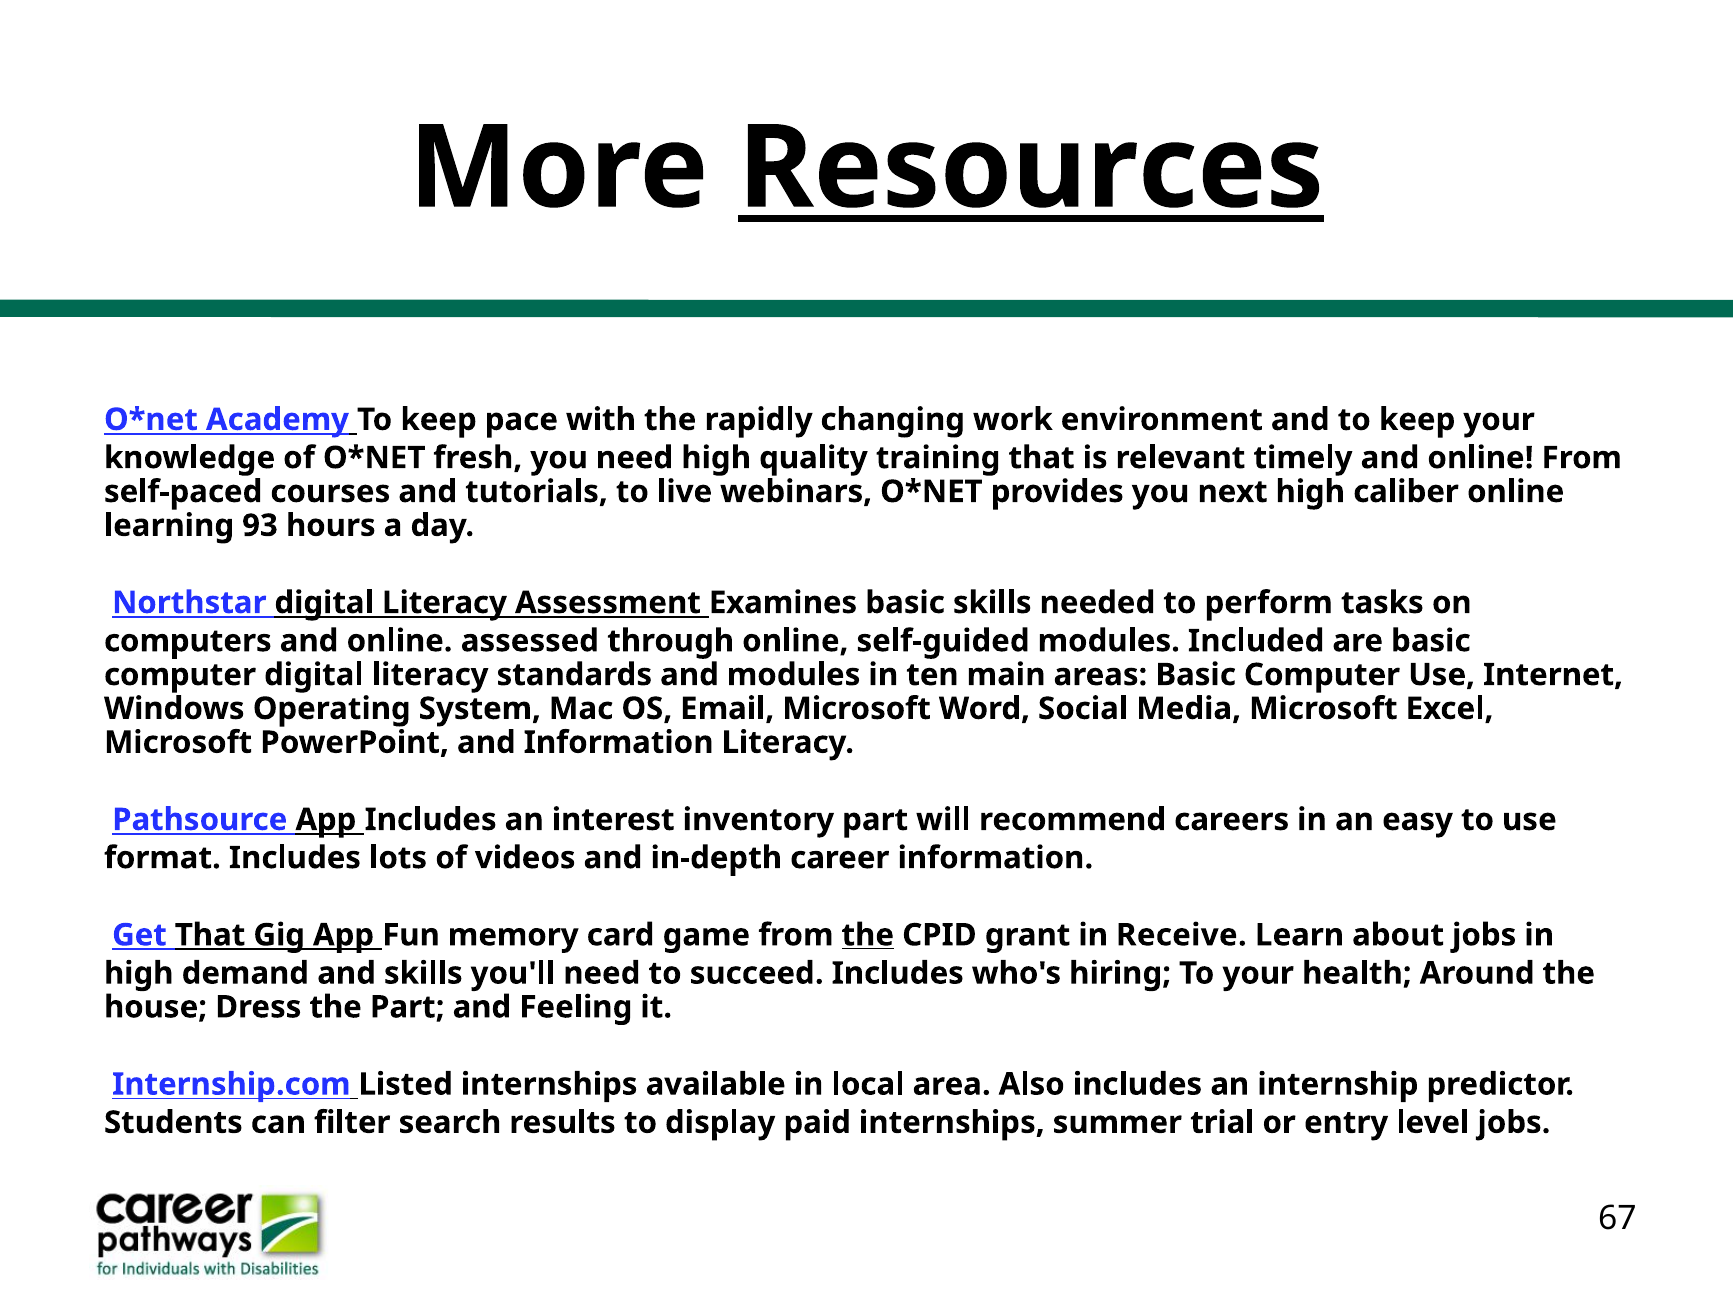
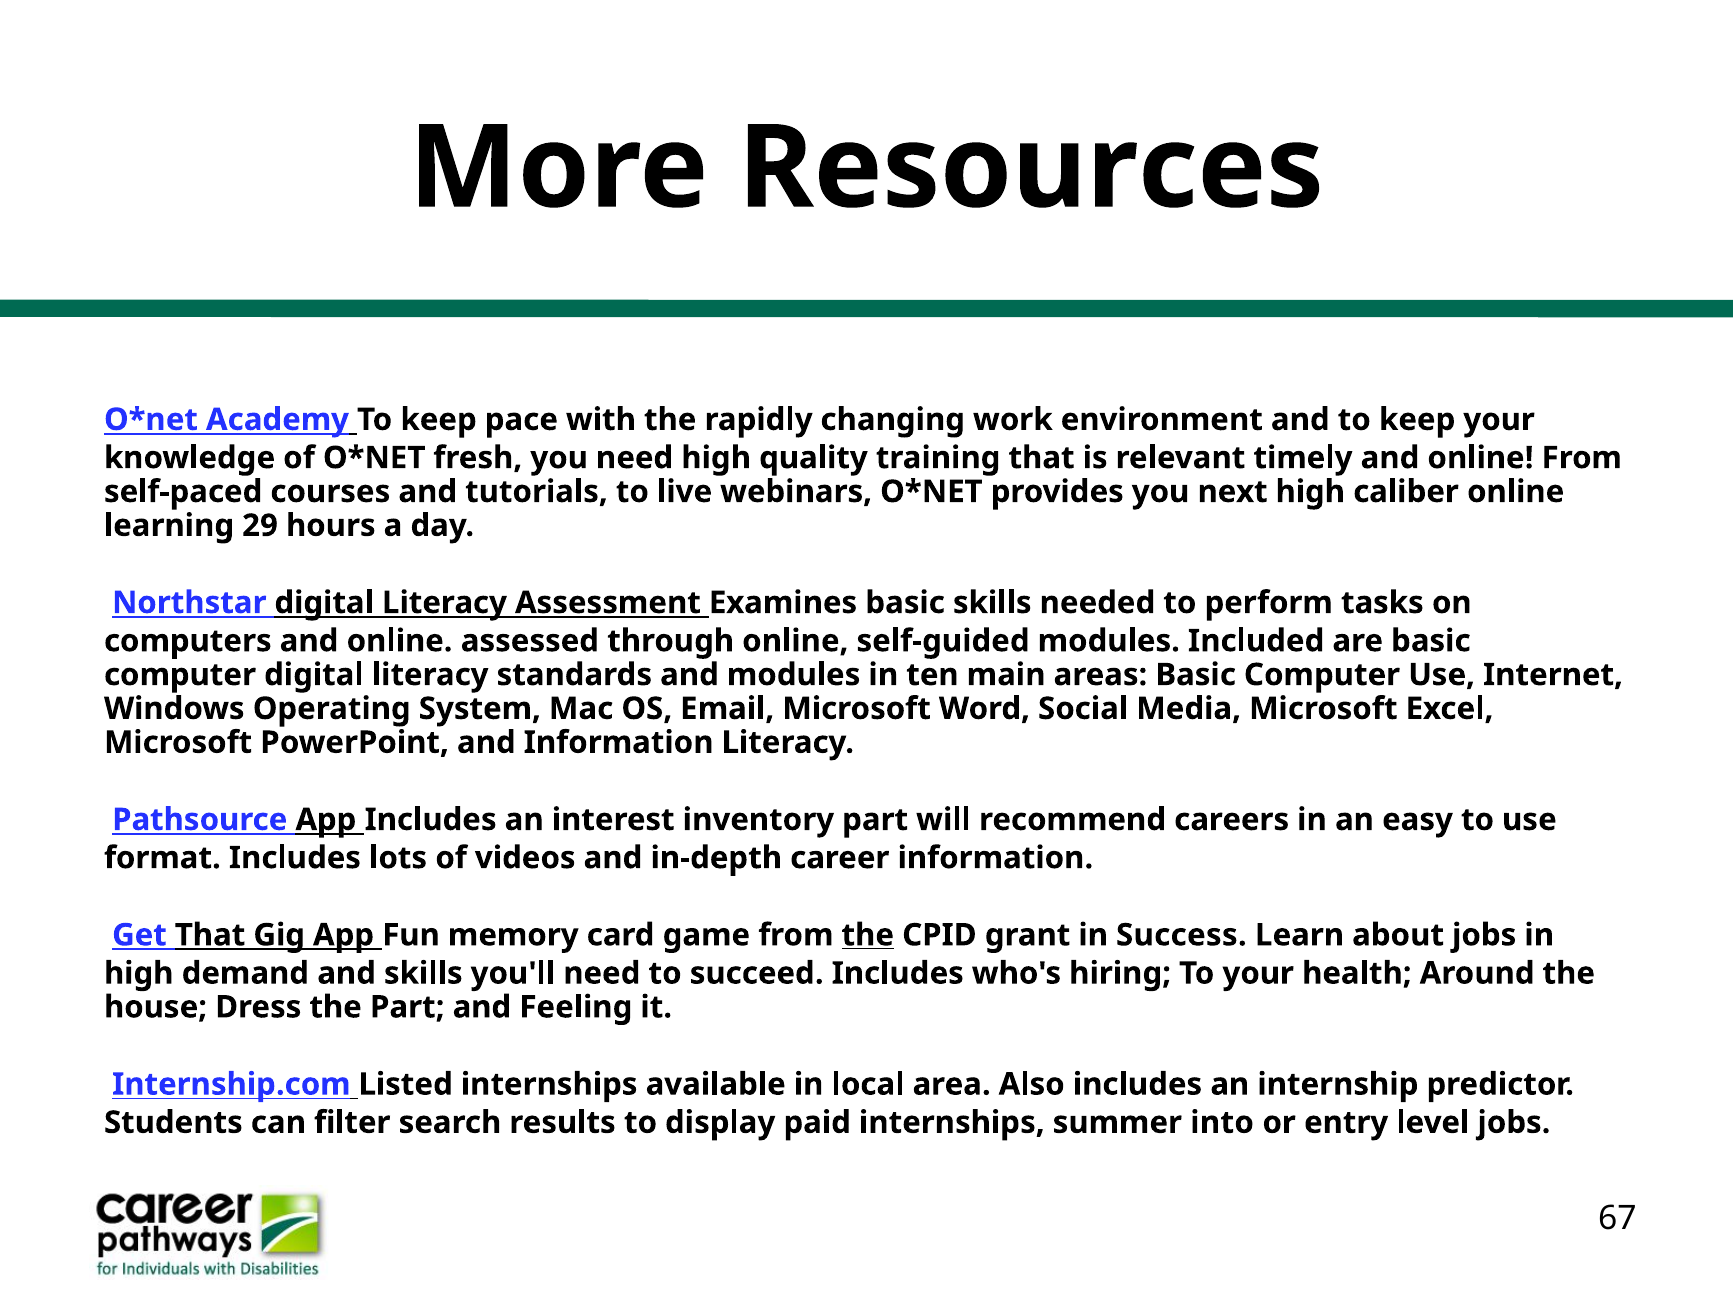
Resources underline: present -> none
93: 93 -> 29
Receive: Receive -> Success
trial: trial -> into
